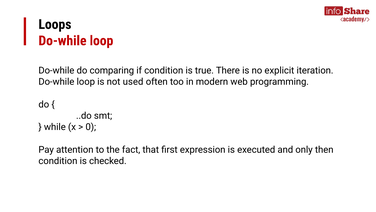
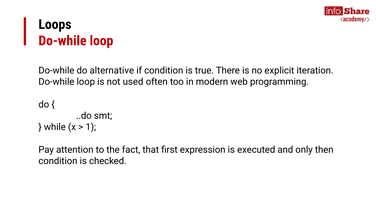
comparing: comparing -> alternative
0: 0 -> 1
